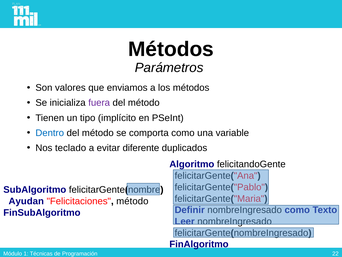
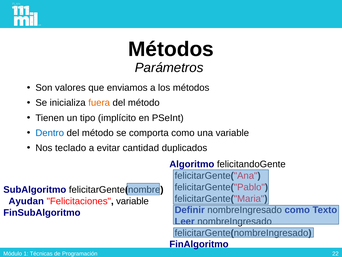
fuera colour: purple -> orange
diferente: diferente -> cantidad
Felicitaciones método: método -> variable
